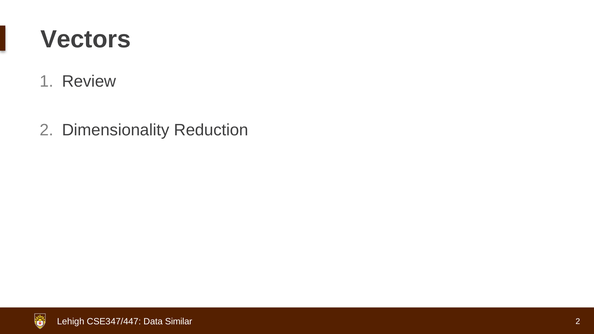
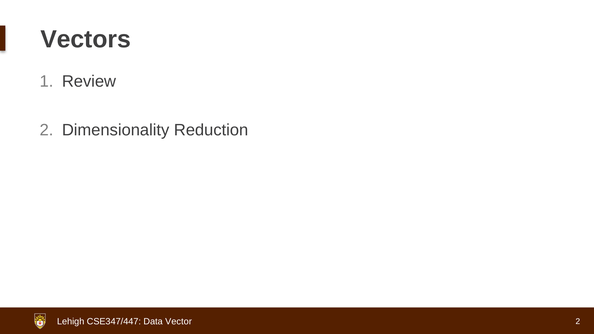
Similar: Similar -> Vector
